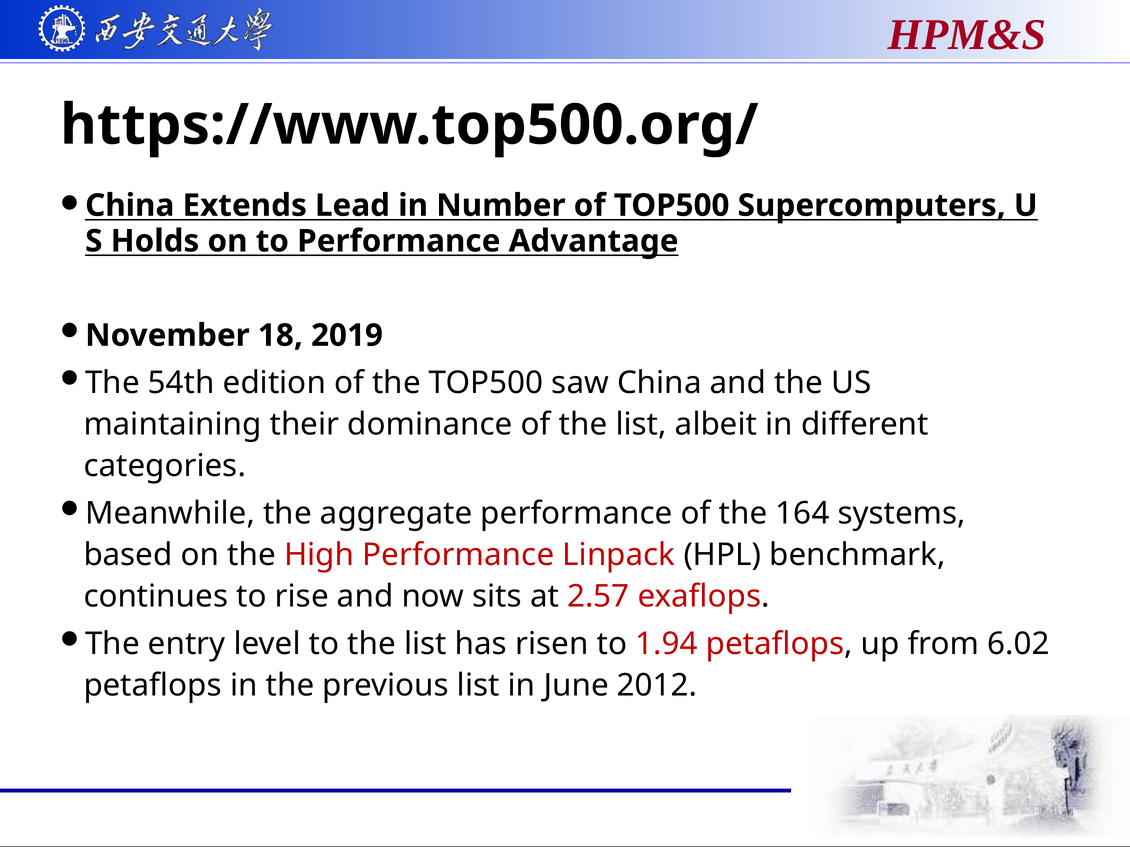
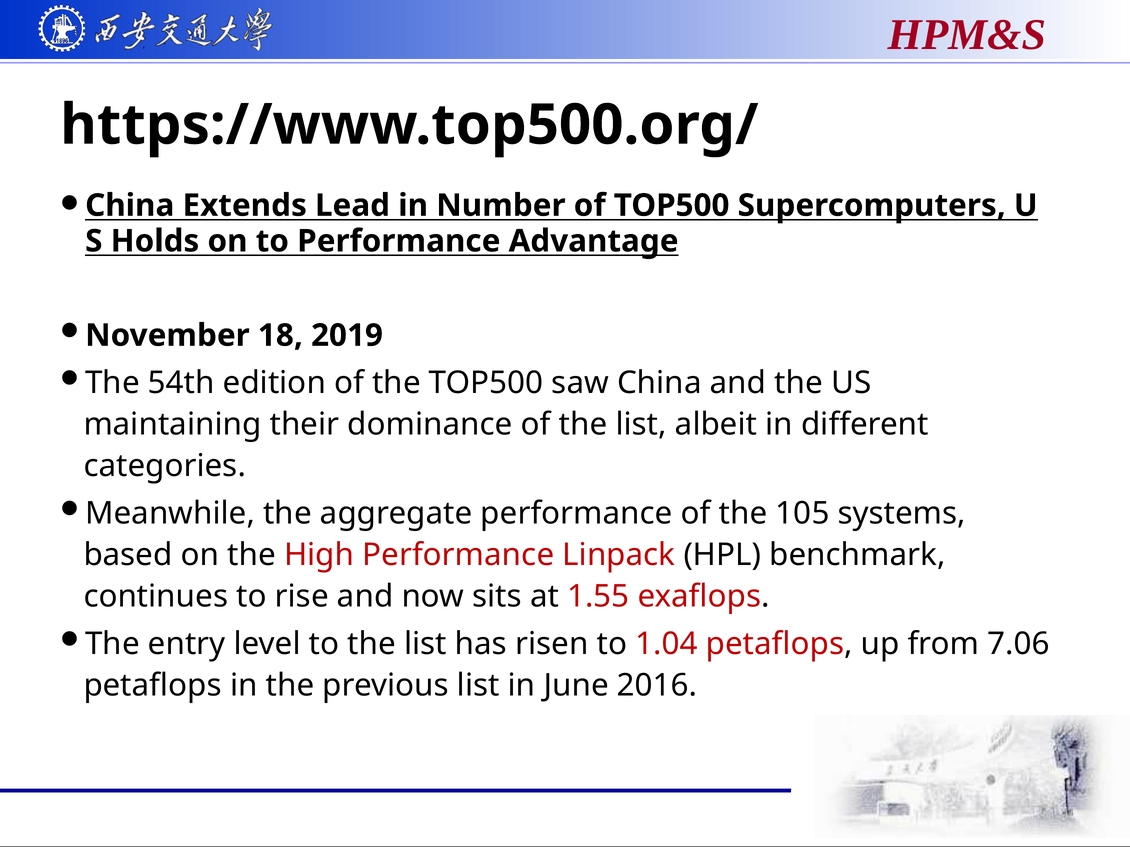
164: 164 -> 105
2.57: 2.57 -> 1.55
1.94: 1.94 -> 1.04
6.02: 6.02 -> 7.06
2012: 2012 -> 2016
